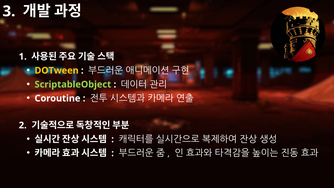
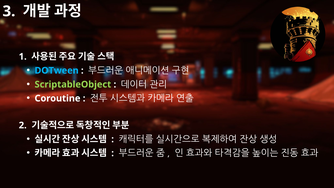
DOTween colour: yellow -> light blue
